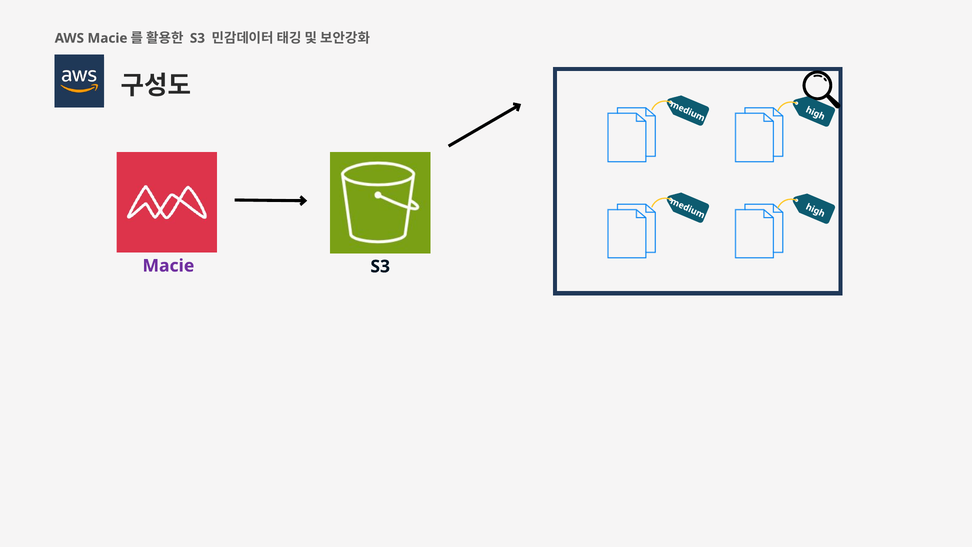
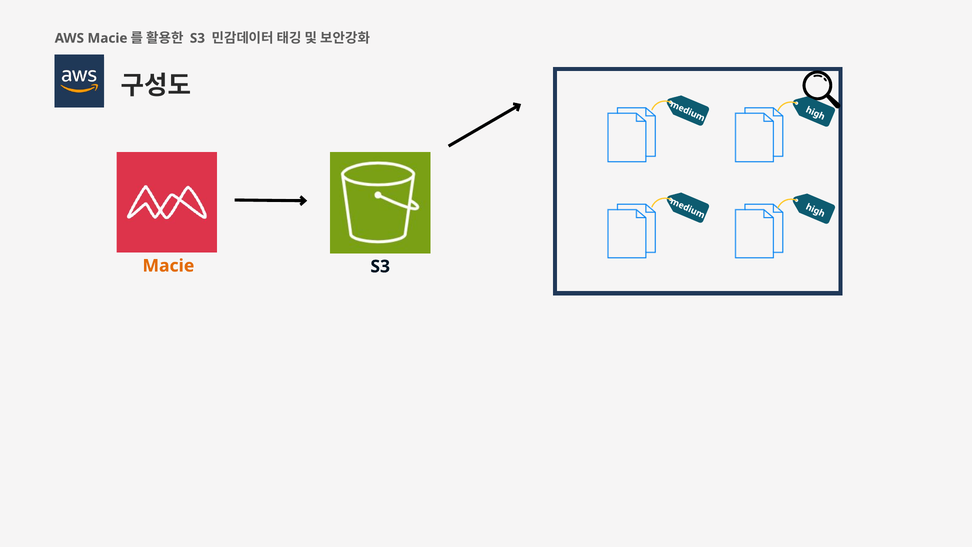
Macie at (168, 266) colour: purple -> orange
